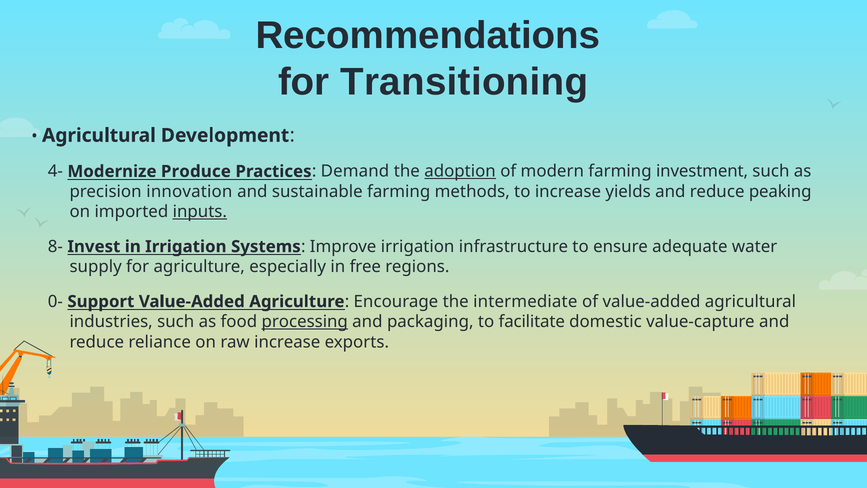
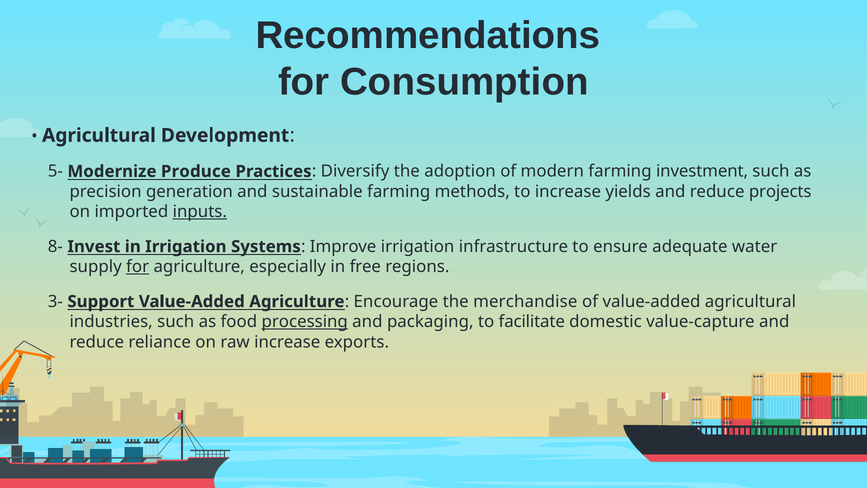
Transitioning: Transitioning -> Consumption
4-: 4- -> 5-
Demand: Demand -> Diversify
adoption underline: present -> none
innovation: innovation -> generation
peaking: peaking -> projects
for at (138, 267) underline: none -> present
0-: 0- -> 3-
intermediate: intermediate -> merchandise
